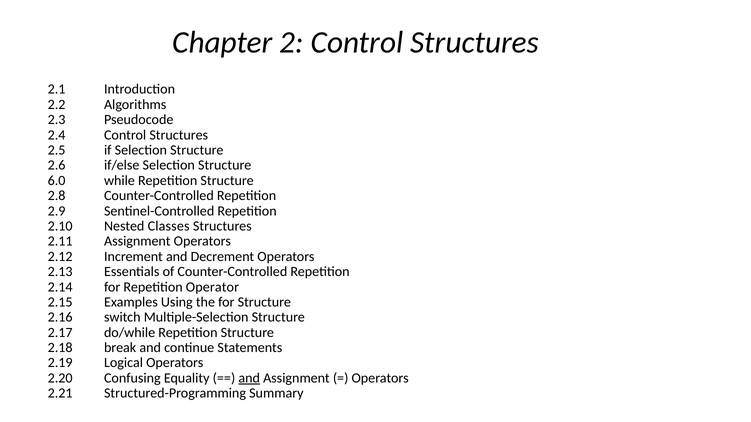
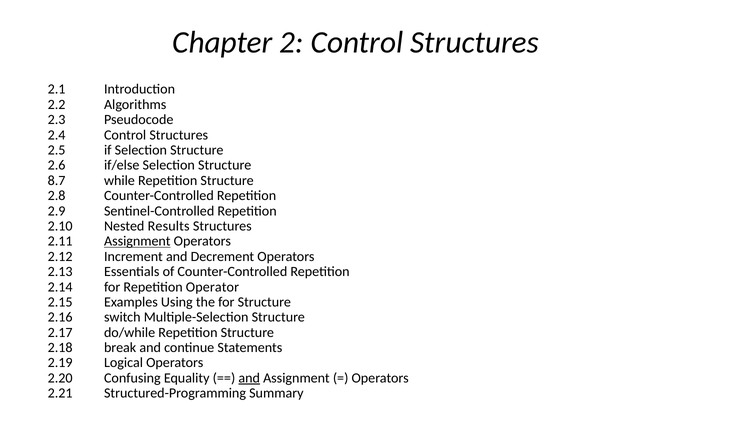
6.0: 6.0 -> 8.7
Classes: Classes -> Results
Assignment at (137, 242) underline: none -> present
